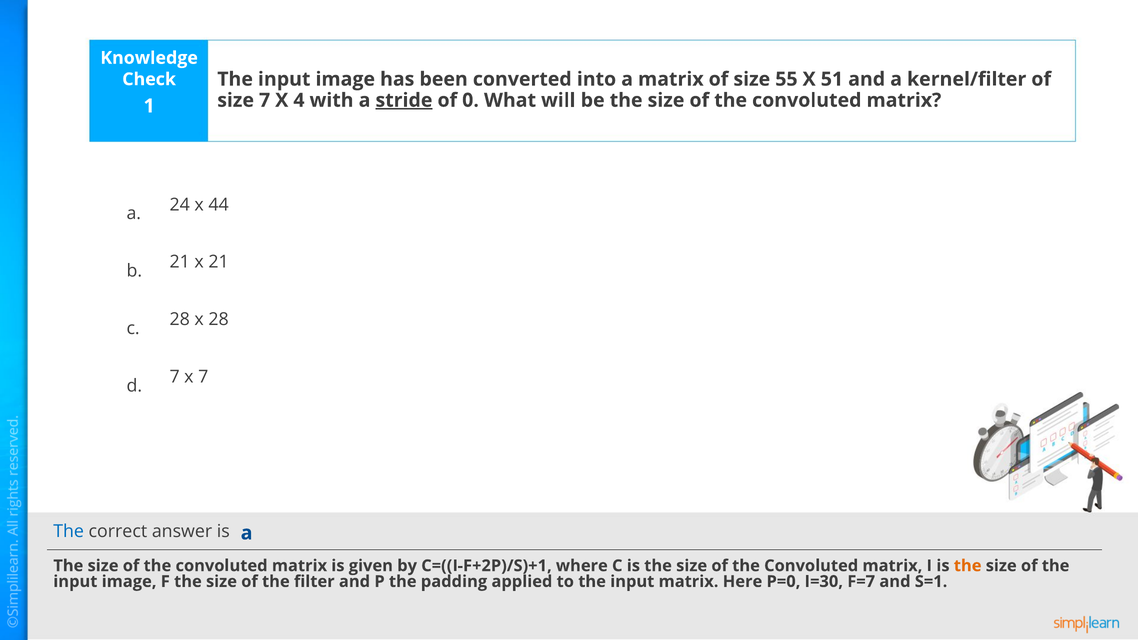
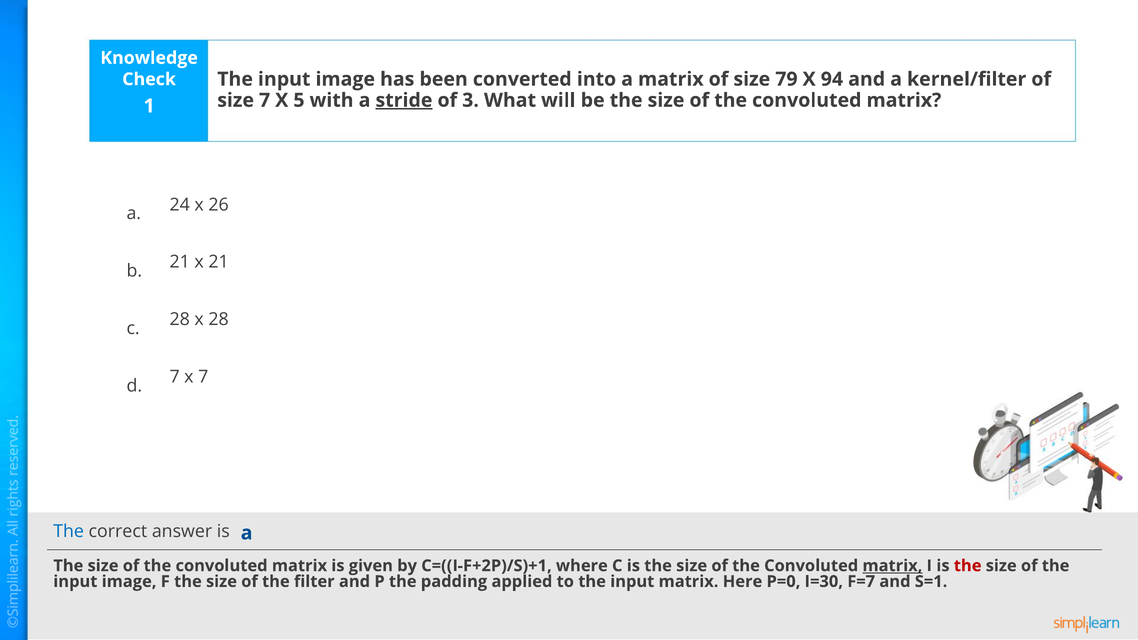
55: 55 -> 79
51: 51 -> 94
4: 4 -> 5
0: 0 -> 3
44: 44 -> 26
matrix at (892, 566) underline: none -> present
the at (968, 566) colour: orange -> red
